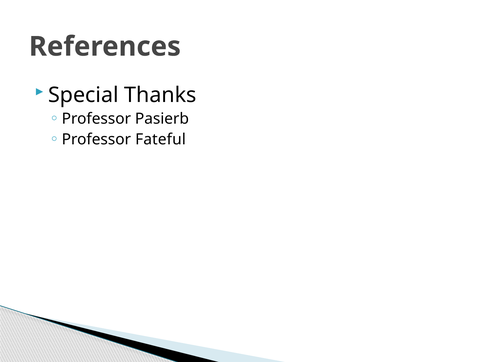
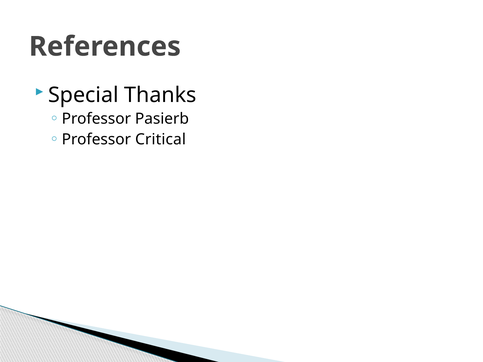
Fateful: Fateful -> Critical
